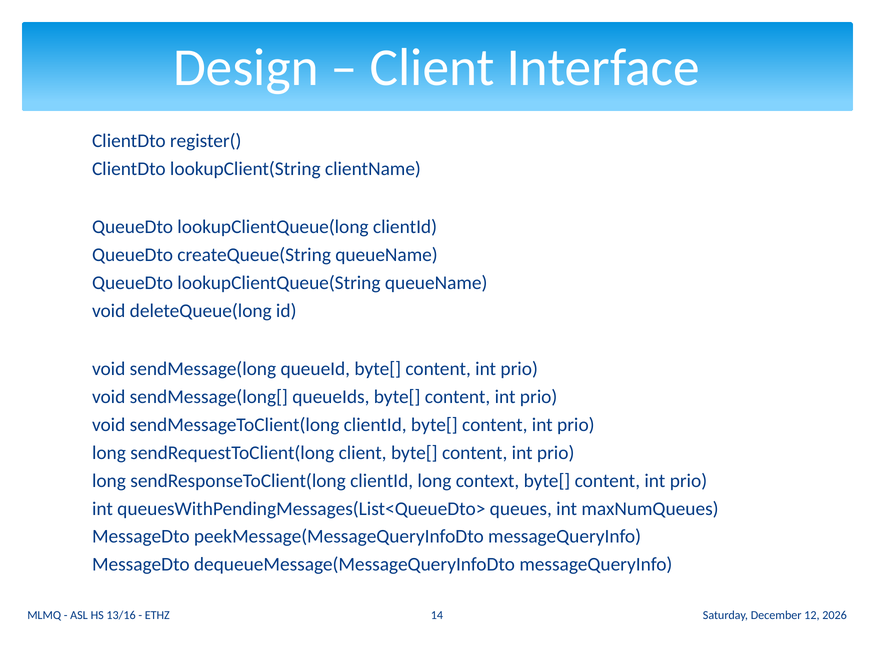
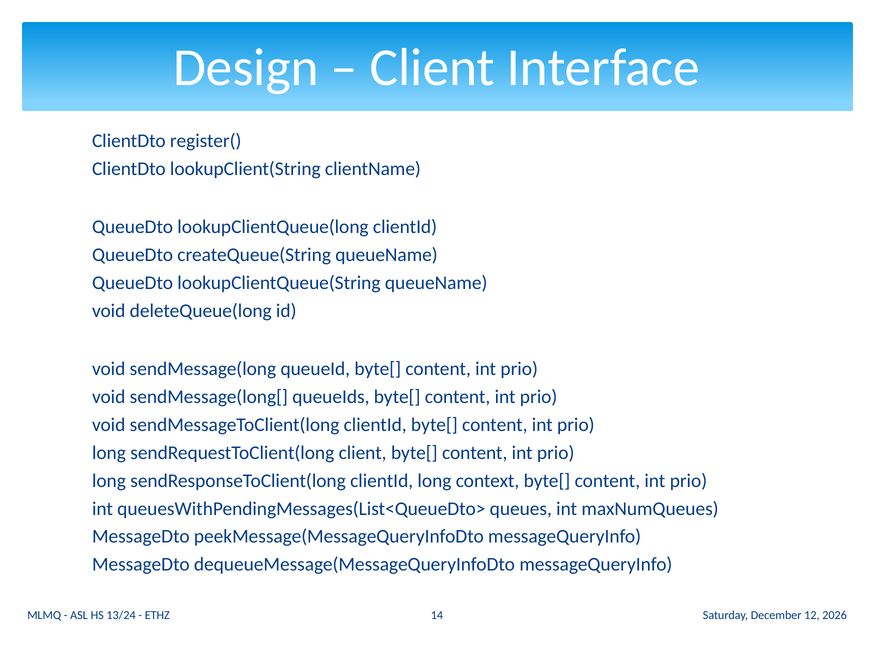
13/16: 13/16 -> 13/24
